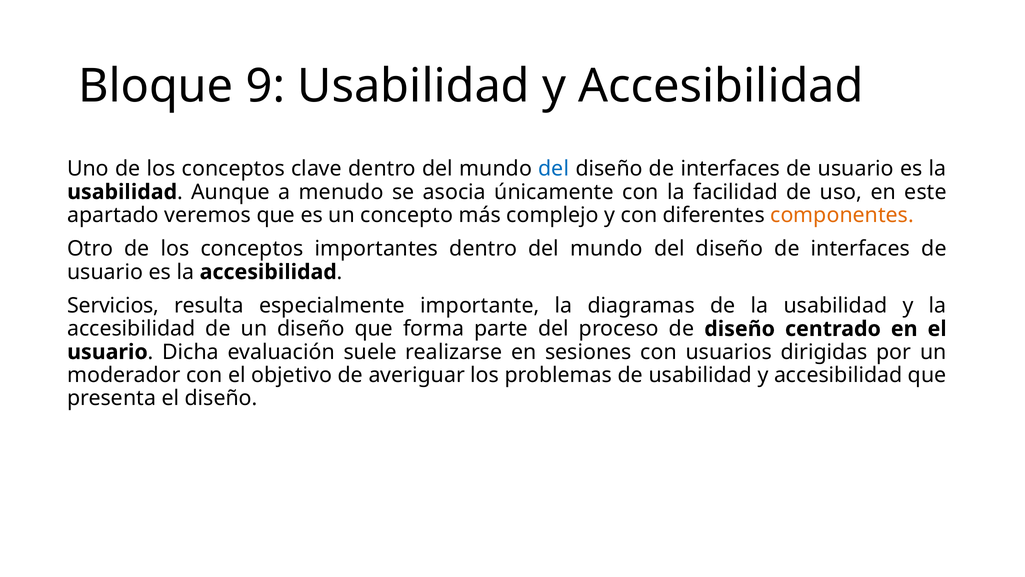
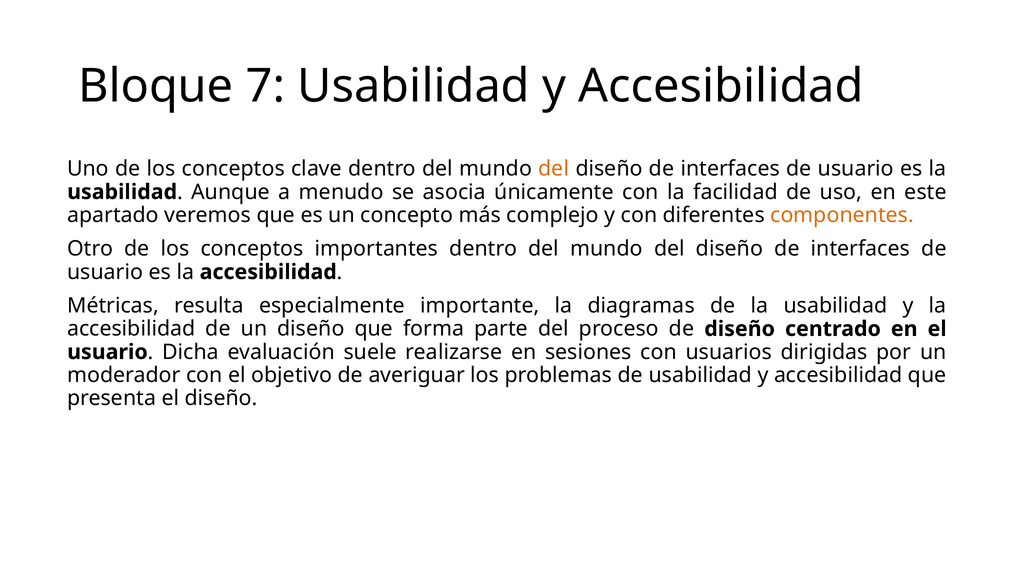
9: 9 -> 7
del at (554, 169) colour: blue -> orange
Servicios: Servicios -> Métricas
